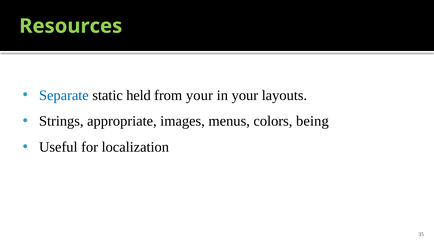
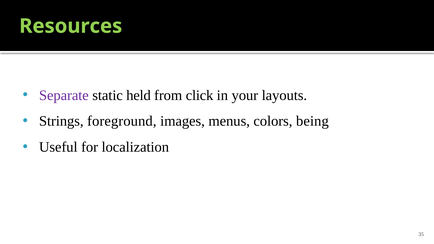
Separate colour: blue -> purple
from your: your -> click
appropriate: appropriate -> foreground
